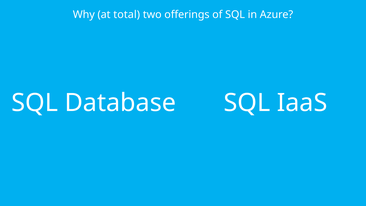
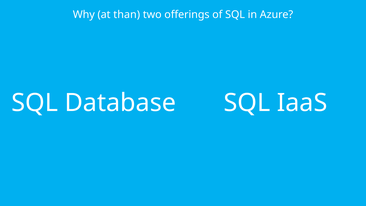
total: total -> than
